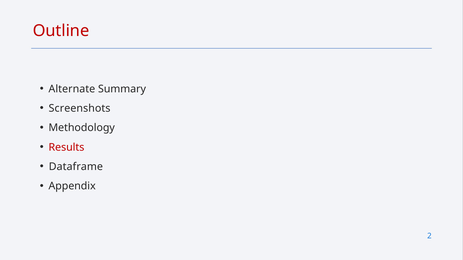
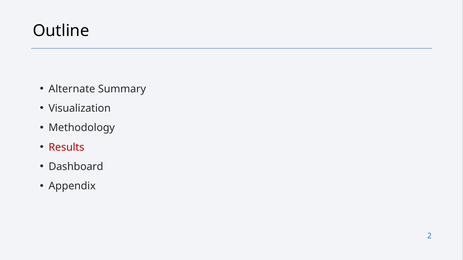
Outline colour: red -> black
Screenshots: Screenshots -> Visualization
Dataframe: Dataframe -> Dashboard
